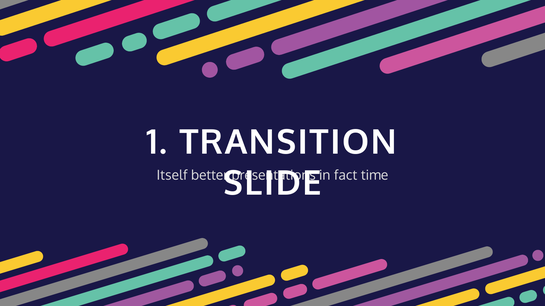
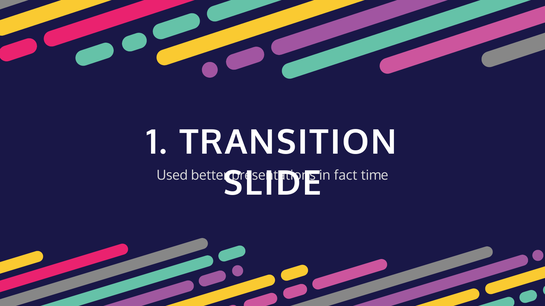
Itself: Itself -> Used
